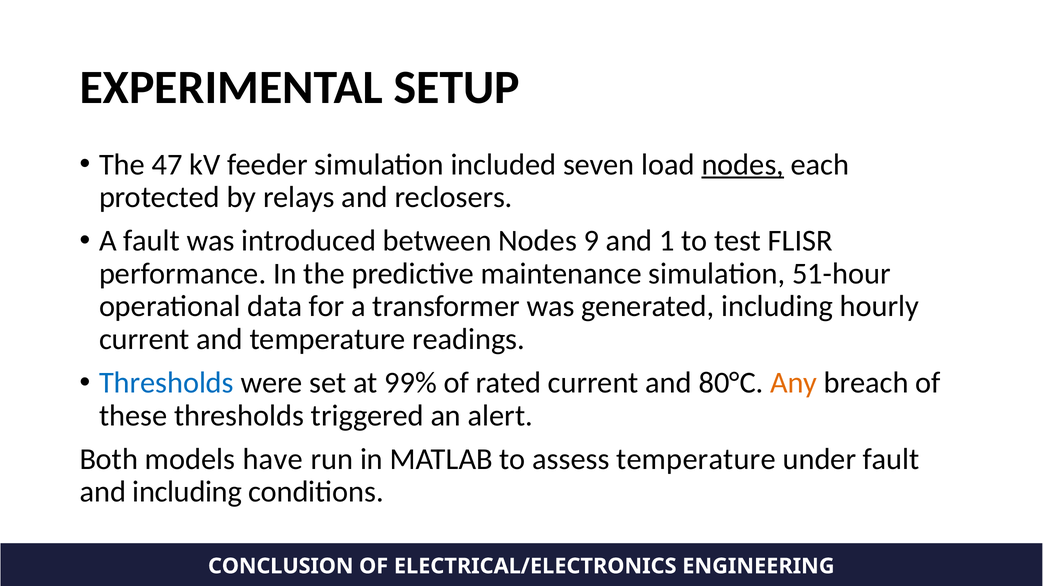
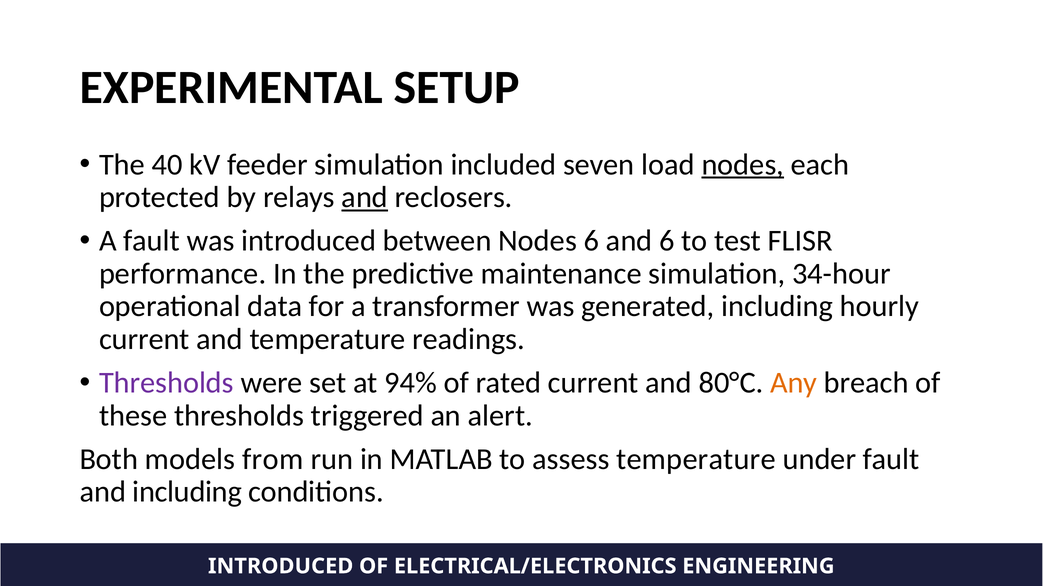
47: 47 -> 40
and at (365, 198) underline: none -> present
Nodes 9: 9 -> 6
and 1: 1 -> 6
51-hour: 51-hour -> 34-hour
Thresholds at (166, 383) colour: blue -> purple
99%: 99% -> 94%
have: have -> from
CONCLUSION at (281, 567): CONCLUSION -> INTRODUCED
